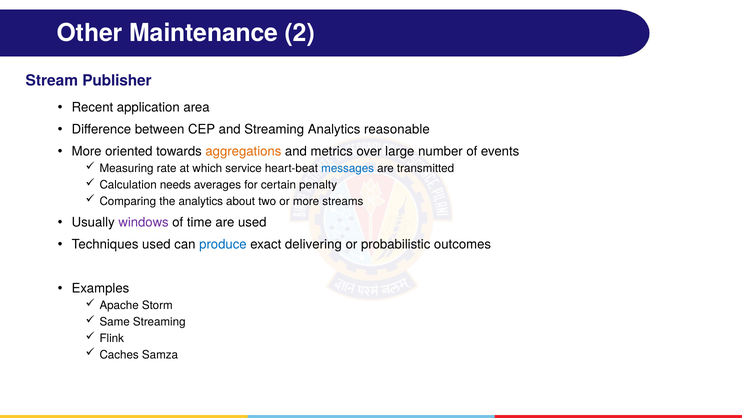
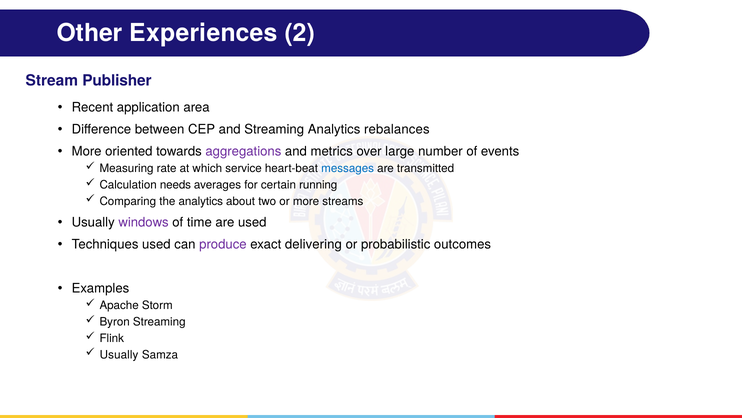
Maintenance: Maintenance -> Experiences
reasonable: reasonable -> rebalances
aggregations colour: orange -> purple
penalty: penalty -> running
produce colour: blue -> purple
Same: Same -> Byron
Caches at (119, 354): Caches -> Usually
